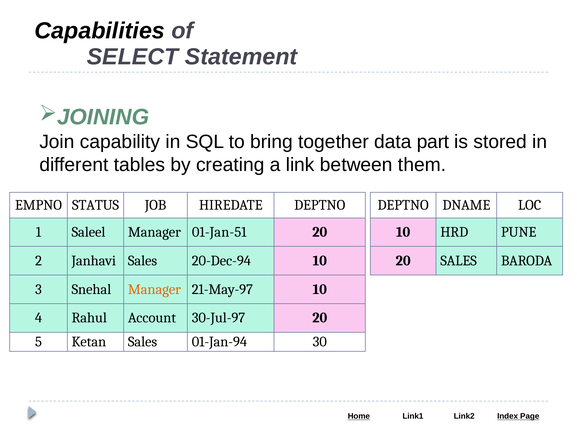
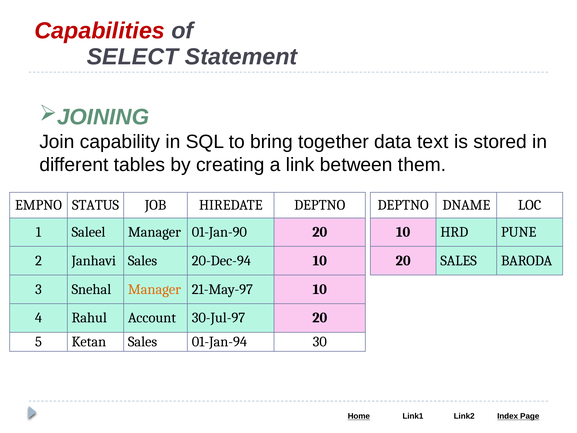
Capabilities colour: black -> red
part: part -> text
01-Jan-51: 01-Jan-51 -> 01-Jan-90
